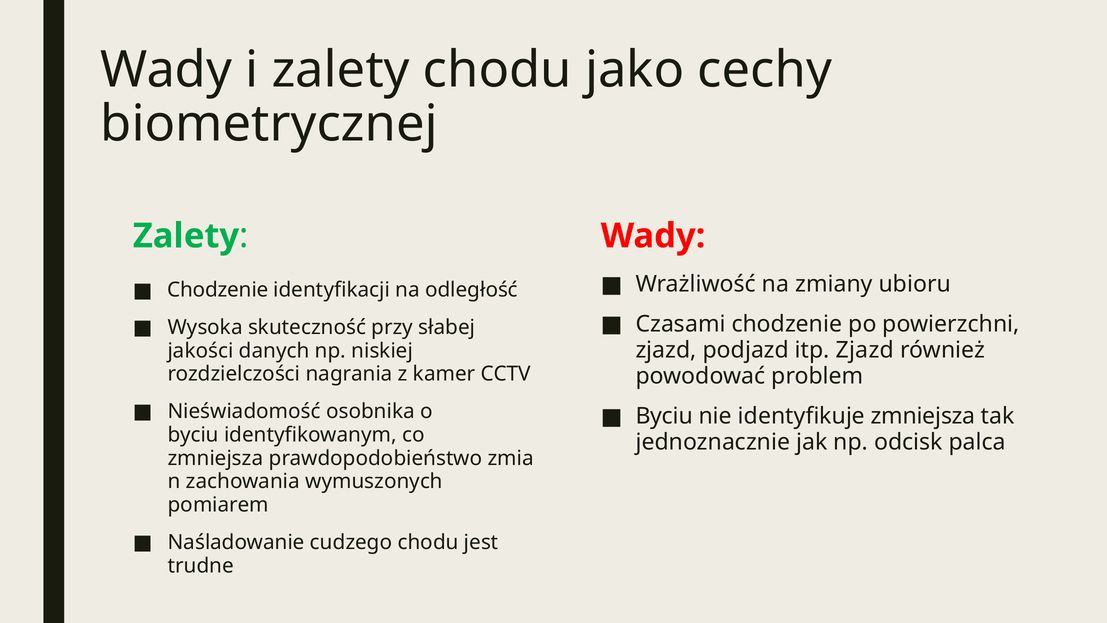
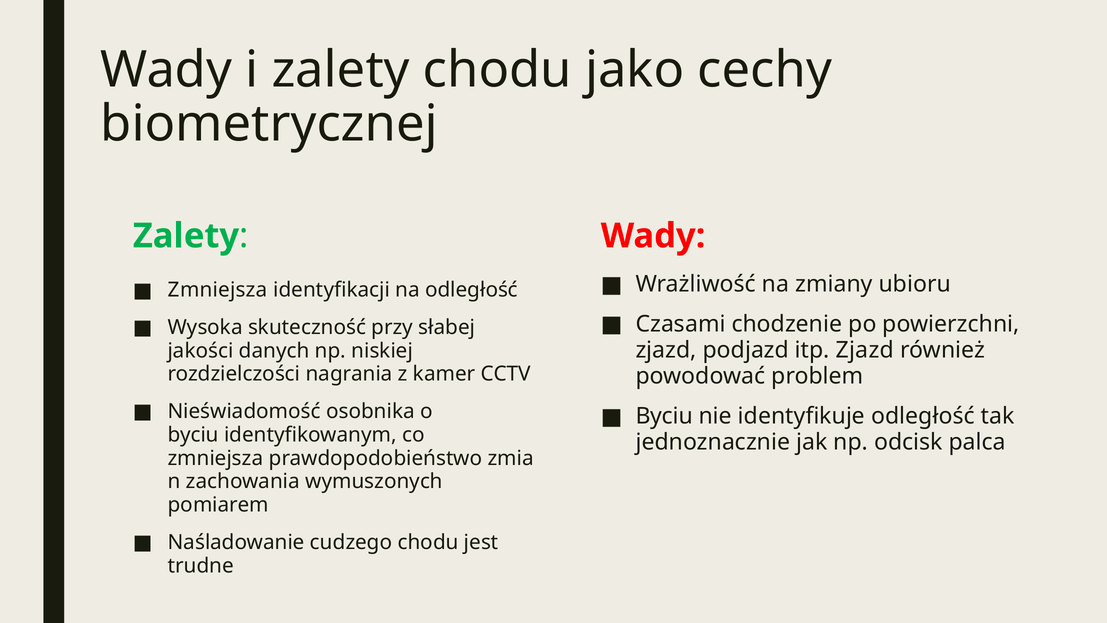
Chodzenie at (218, 290): Chodzenie -> Zmniejsza
identyfikuje zmniejsza: zmniejsza -> odległość
